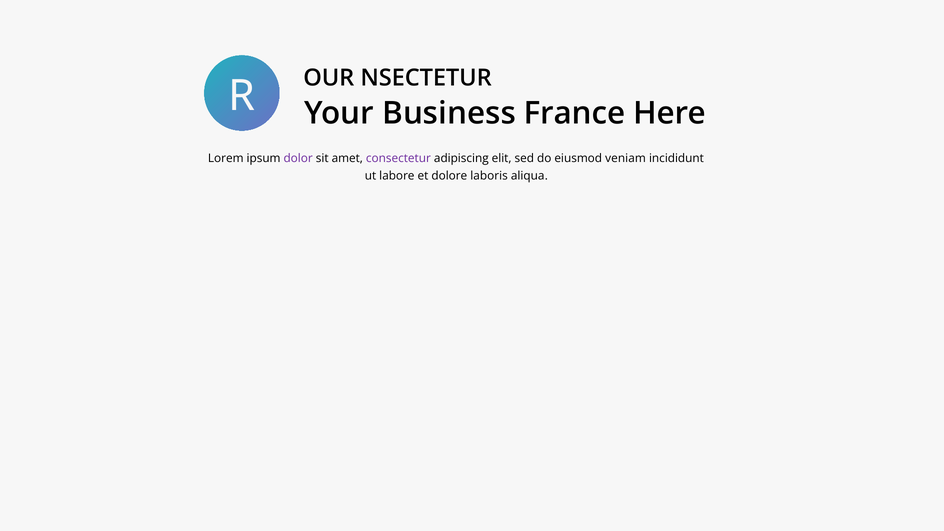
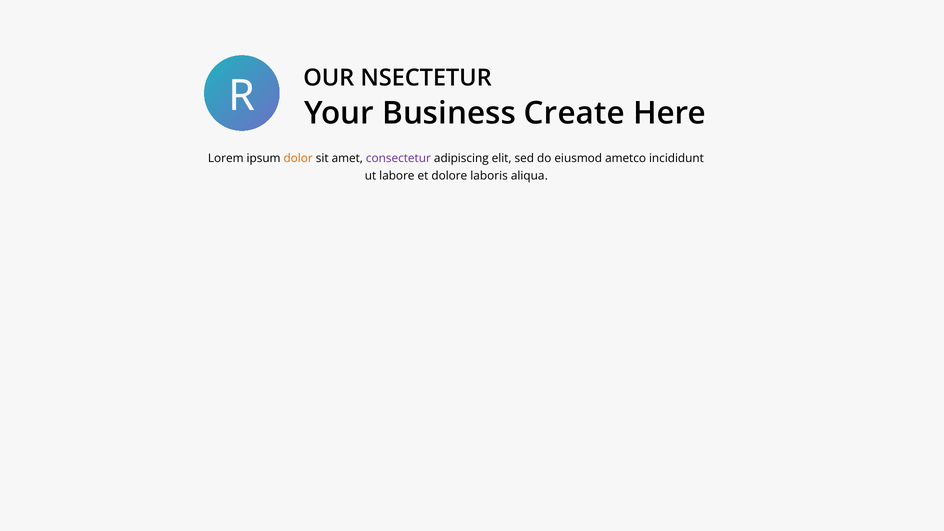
France: France -> Create
dolor colour: purple -> orange
veniam: veniam -> ametco
